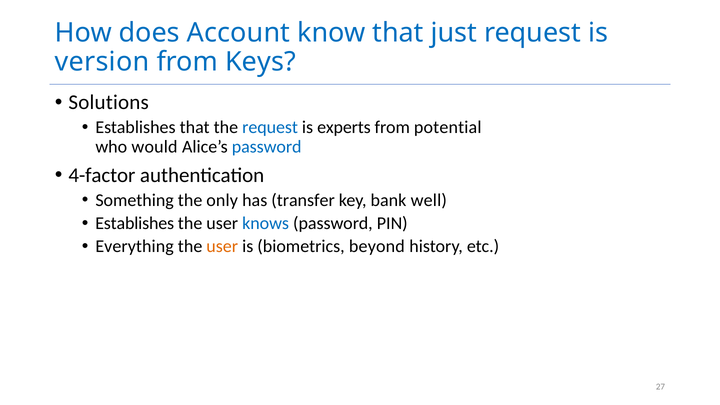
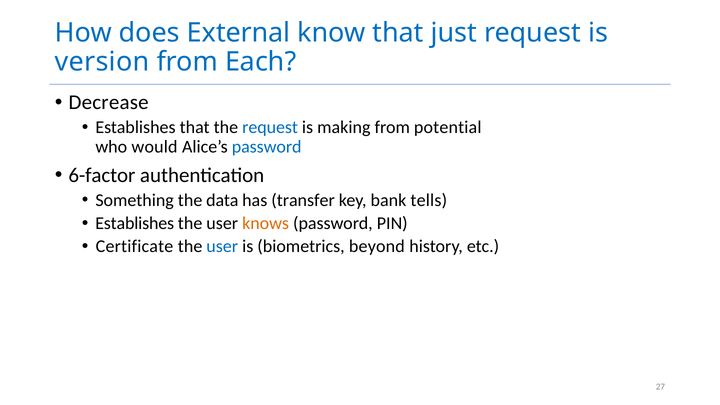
Account: Account -> External
Keys: Keys -> Each
Solutions: Solutions -> Decrease
experts: experts -> making
4-factor: 4-factor -> 6-factor
only: only -> data
well: well -> tells
knows colour: blue -> orange
Everything: Everything -> Certificate
user at (222, 246) colour: orange -> blue
